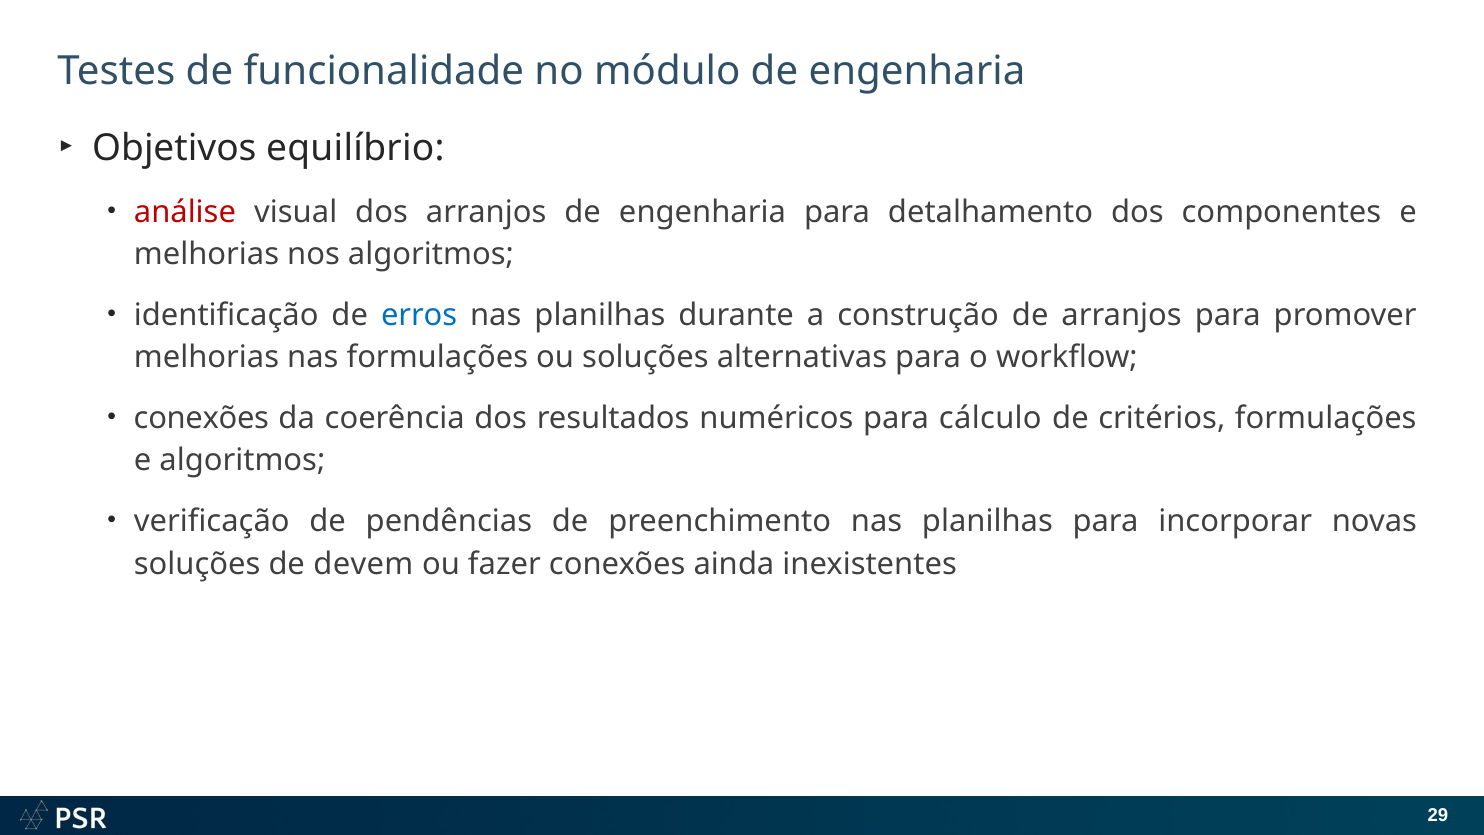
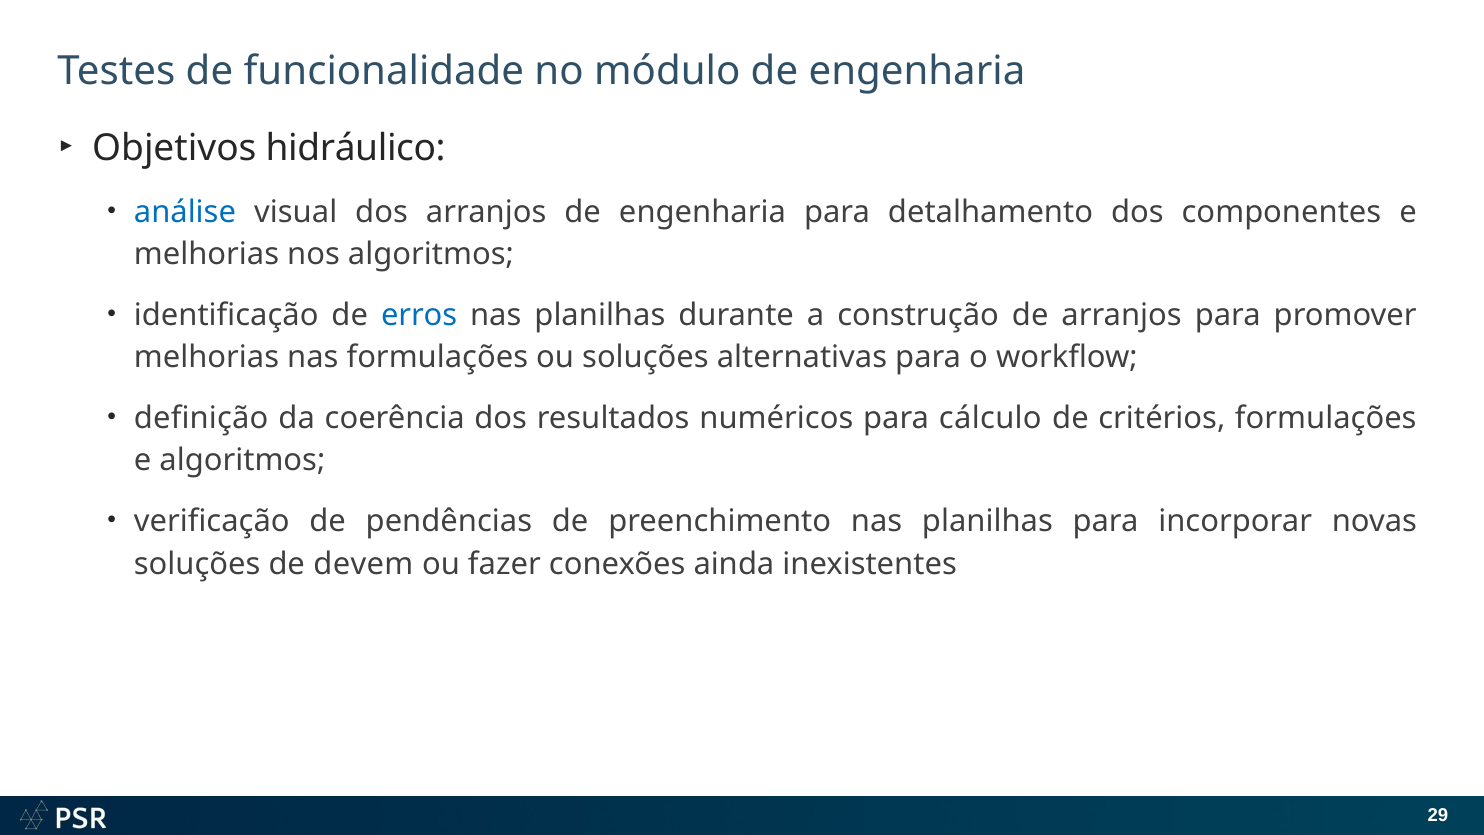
equilíbrio: equilíbrio -> hidráulico
análise colour: red -> blue
conexões at (201, 418): conexões -> definição
